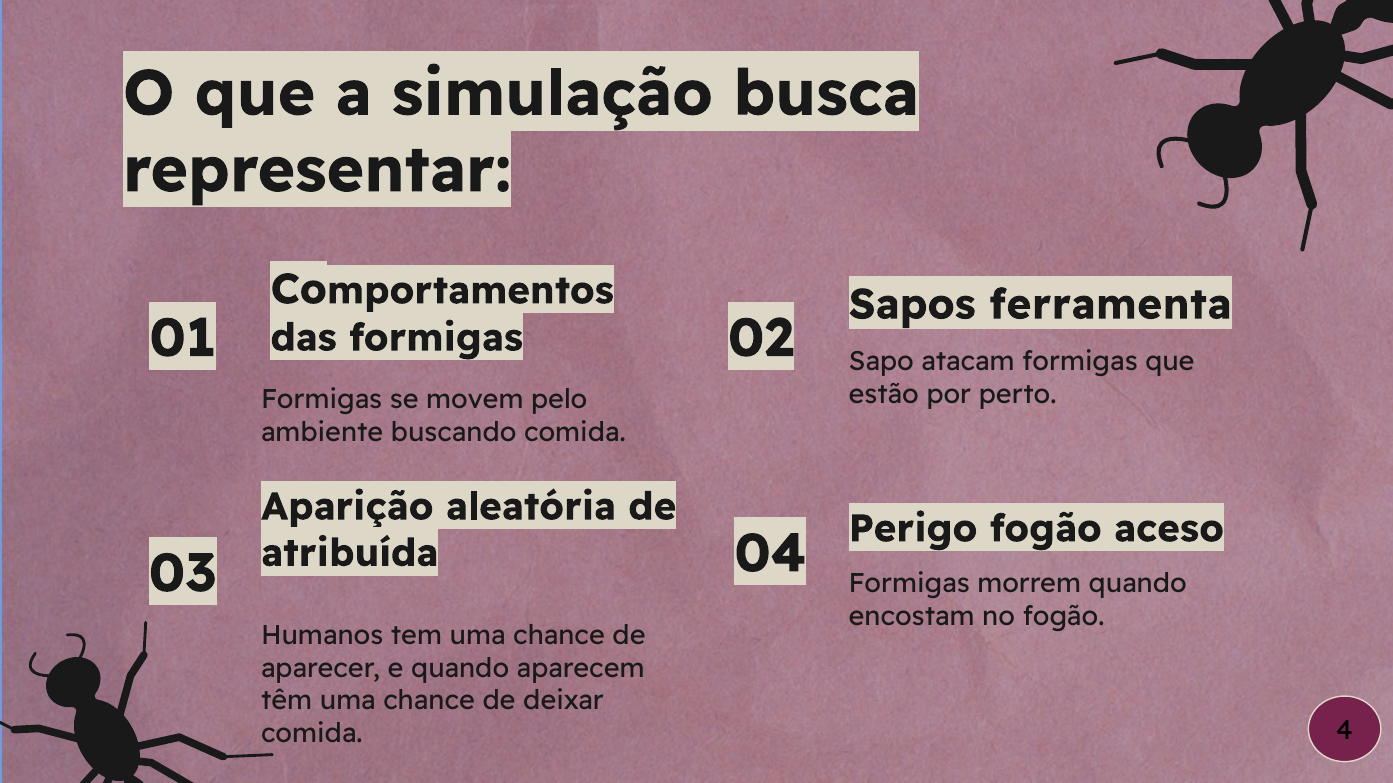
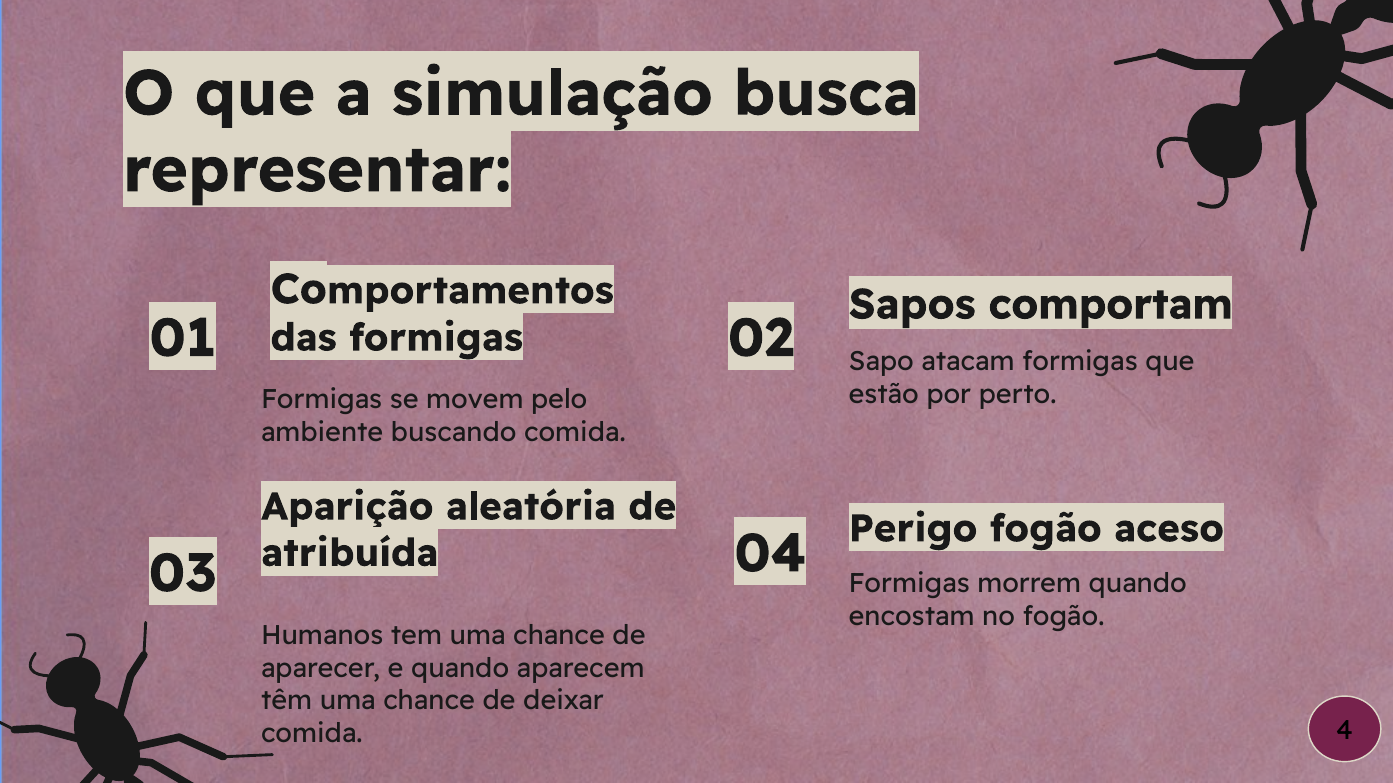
ferramenta: ferramenta -> comportam
